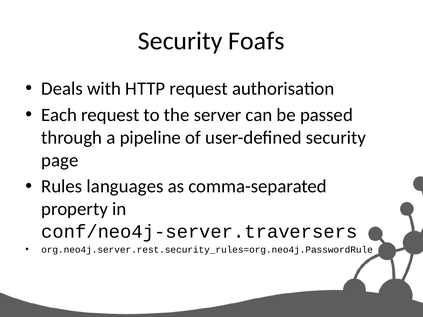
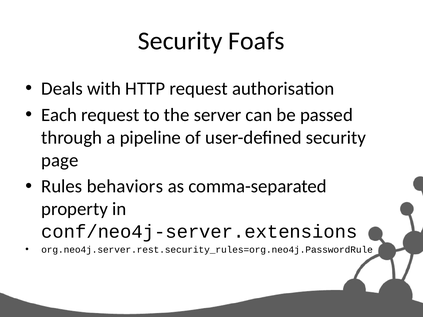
languages: languages -> behaviors
conf/neo4j-server.traversers: conf/neo4j-server.traversers -> conf/neo4j-server.extensions
